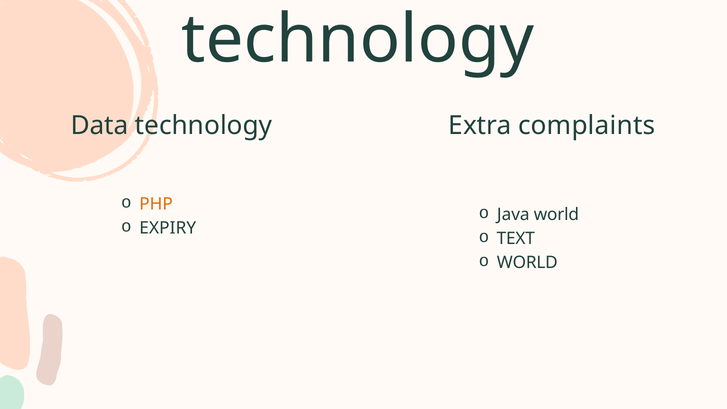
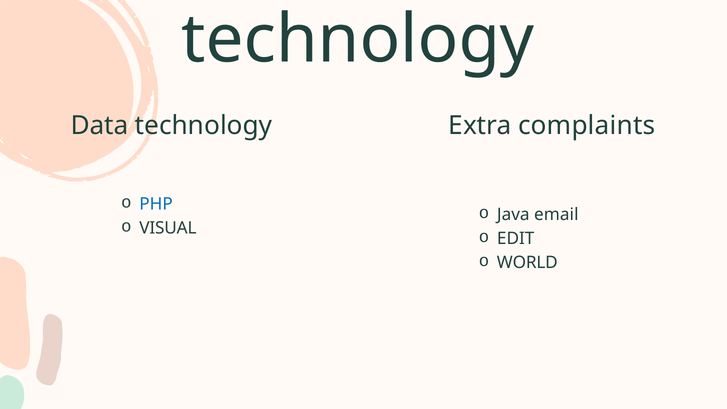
PHP colour: orange -> blue
Java world: world -> email
EXPIRY: EXPIRY -> VISUAL
TEXT: TEXT -> EDIT
